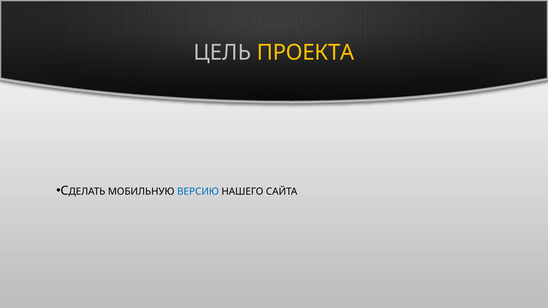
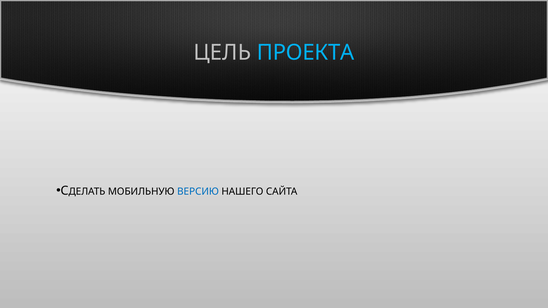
ПРОЕКТА colour: yellow -> light blue
